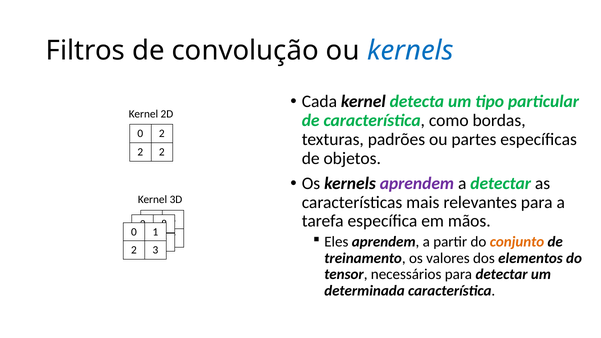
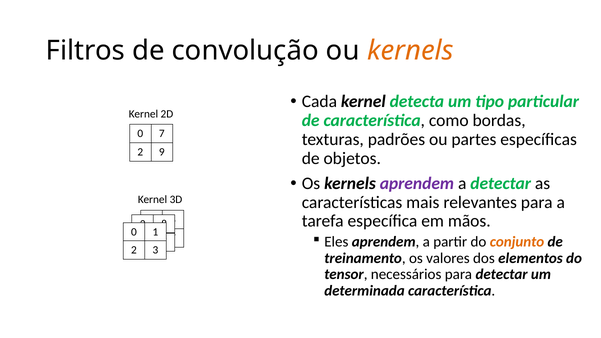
kernels at (410, 50) colour: blue -> orange
0 2: 2 -> 7
2 at (162, 152): 2 -> 9
